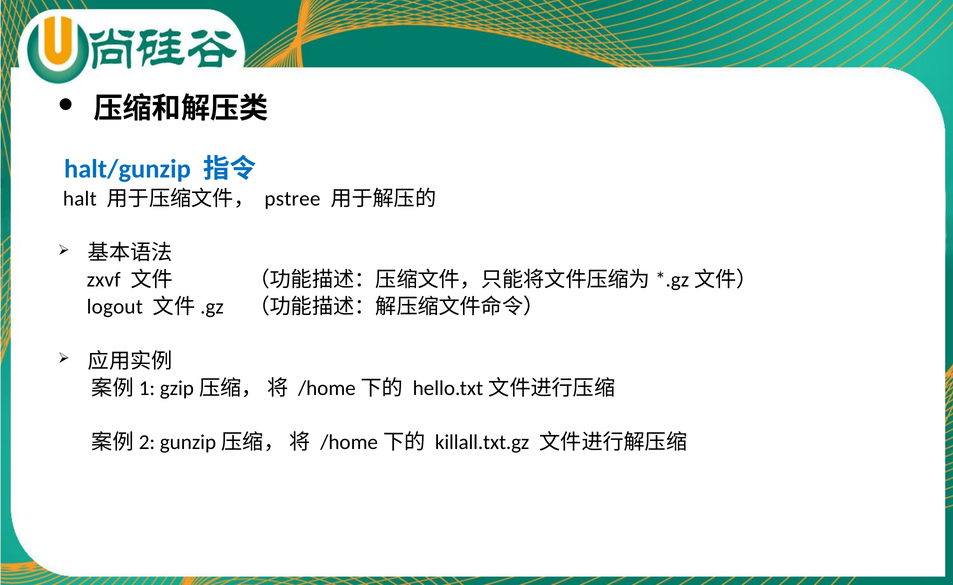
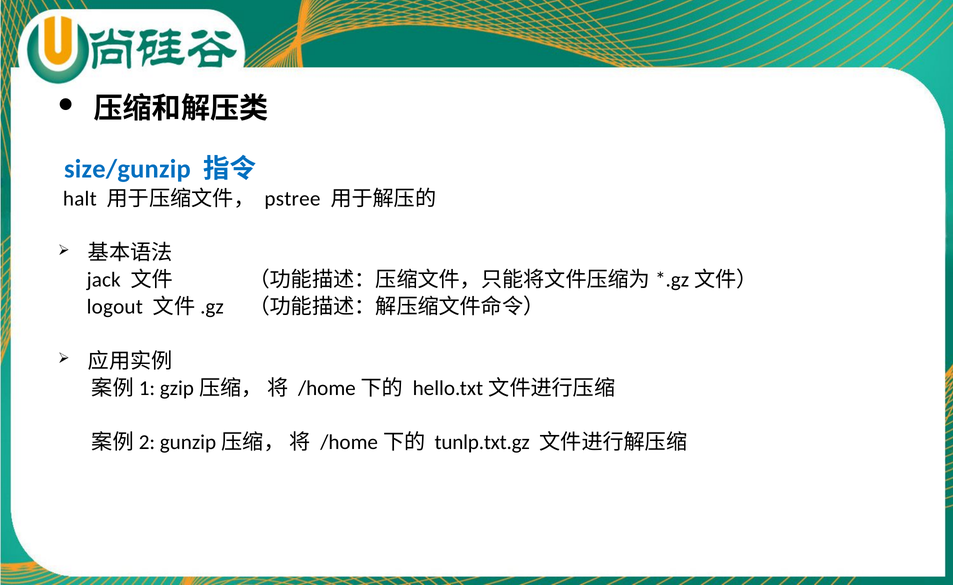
halt/gunzip: halt/gunzip -> size/gunzip
zxvf: zxvf -> jack
killall.txt.gz: killall.txt.gz -> tunlp.txt.gz
